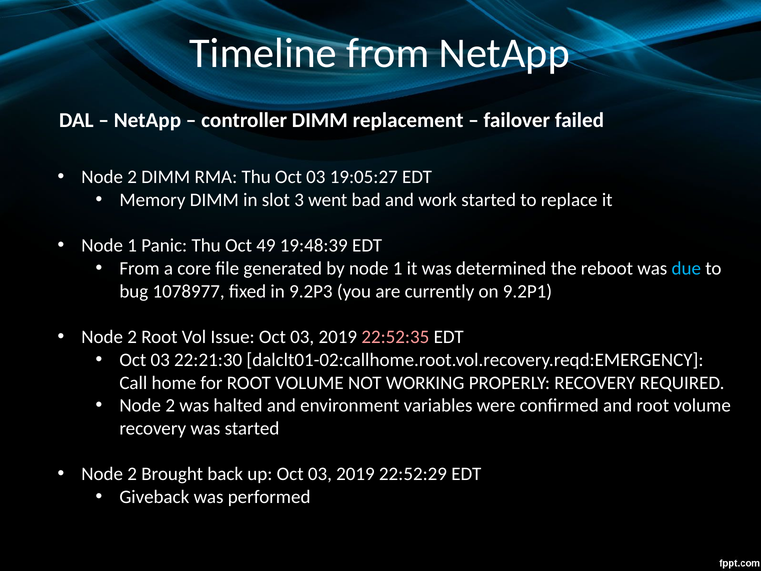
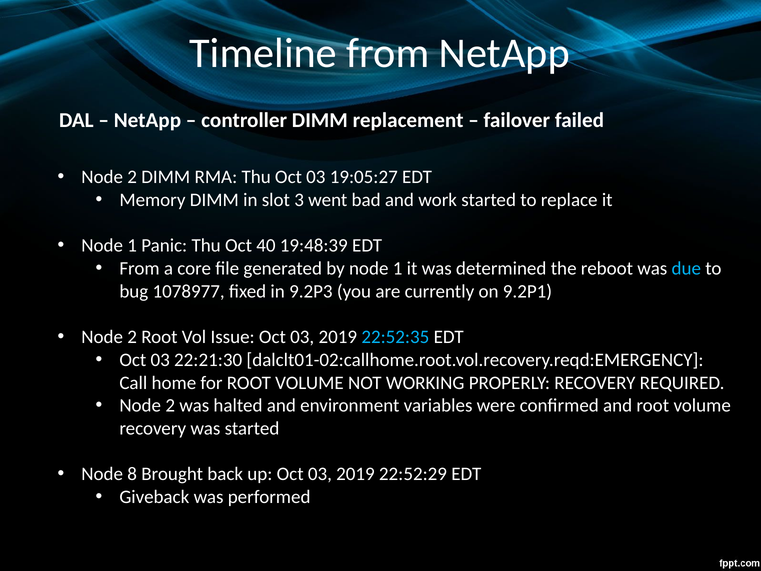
49: 49 -> 40
22:52:35 colour: pink -> light blue
2 at (132, 474): 2 -> 8
